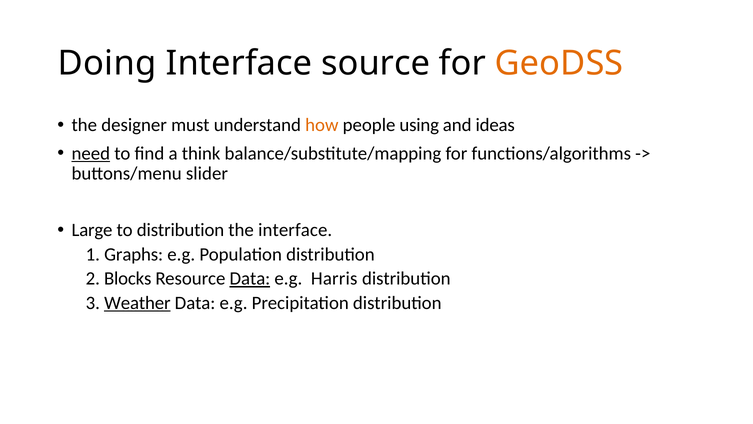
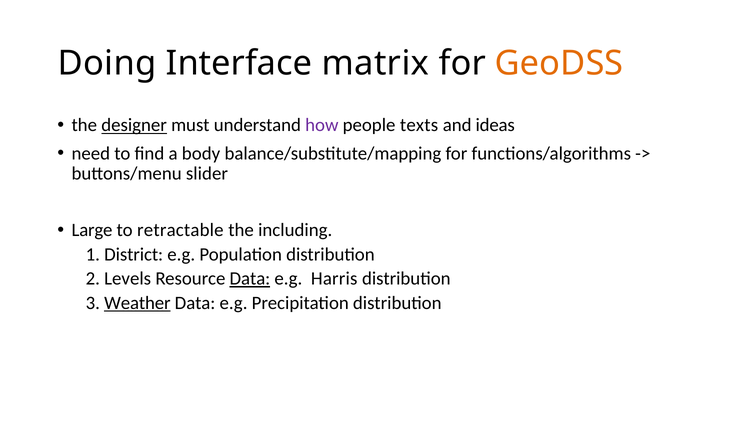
source: source -> matrix
designer underline: none -> present
how colour: orange -> purple
using: using -> texts
need underline: present -> none
think: think -> body
to distribution: distribution -> retractable
the interface: interface -> including
Graphs: Graphs -> District
Blocks: Blocks -> Levels
